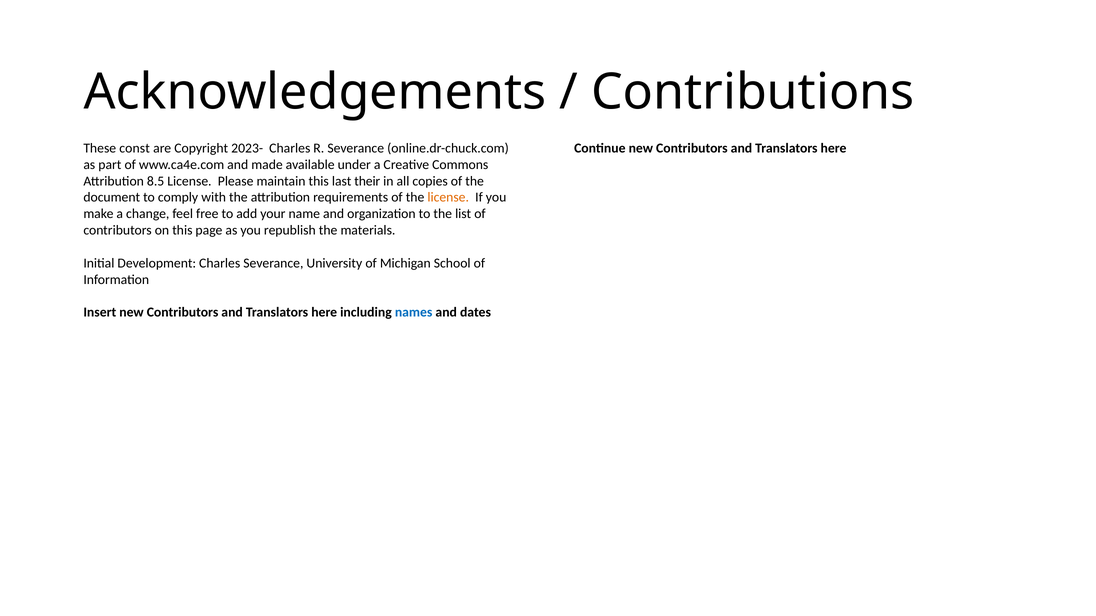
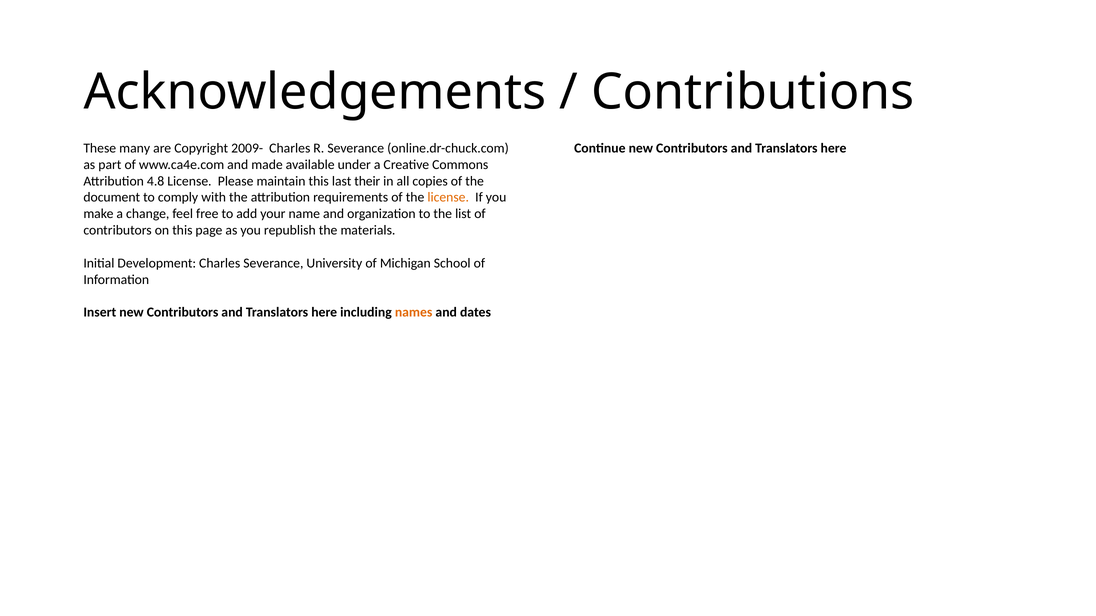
const: const -> many
2023-: 2023- -> 2009-
8.5: 8.5 -> 4.8
names colour: blue -> orange
